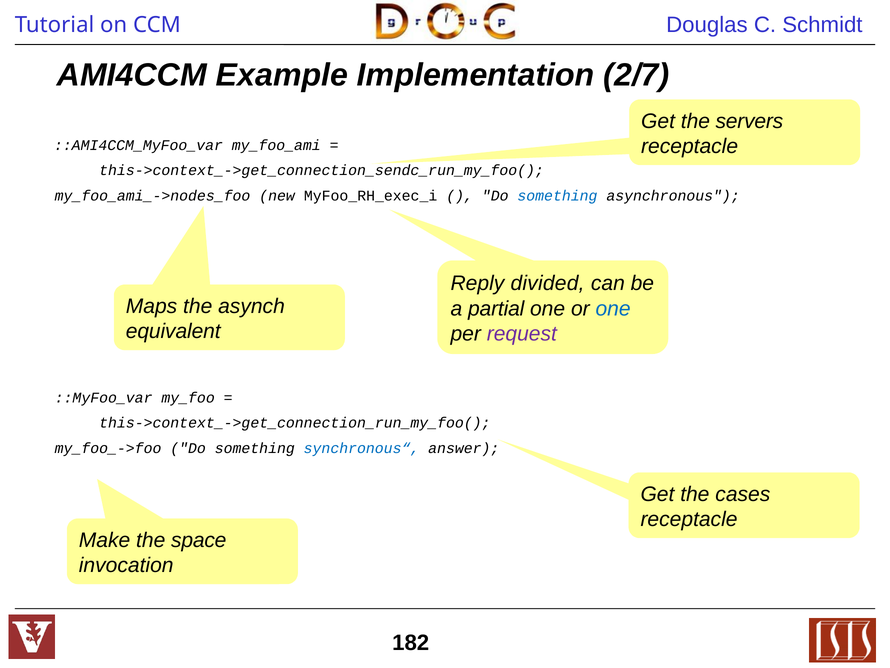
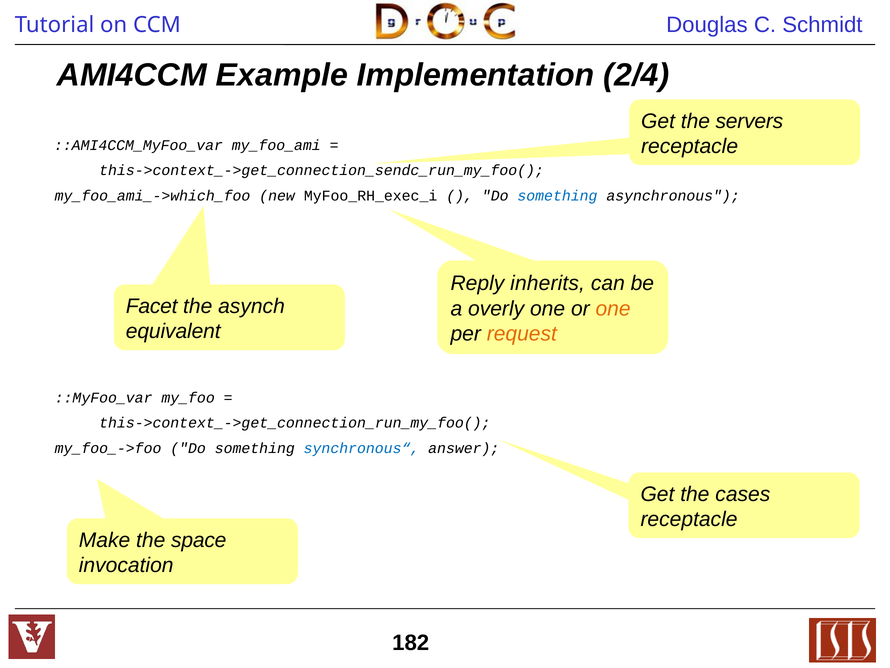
2/7: 2/7 -> 2/4
my_foo_ami_->nodes_foo: my_foo_ami_->nodes_foo -> my_foo_ami_->which_foo
divided: divided -> inherits
Maps: Maps -> Facet
partial: partial -> overly
one at (613, 308) colour: blue -> orange
request colour: purple -> orange
